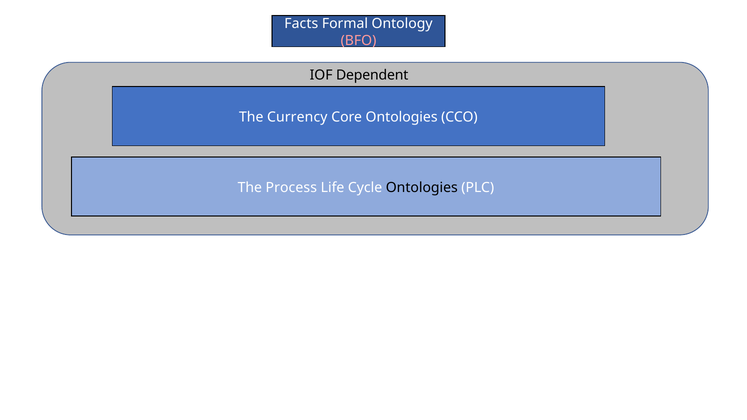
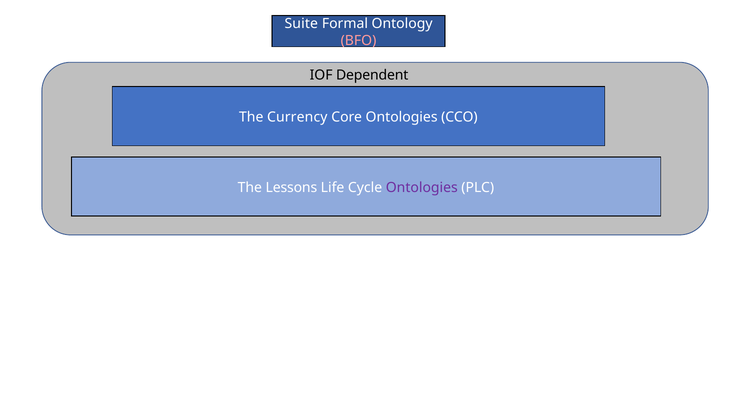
Facts: Facts -> Suite
Process: Process -> Lessons
Ontologies at (422, 188) colour: black -> purple
